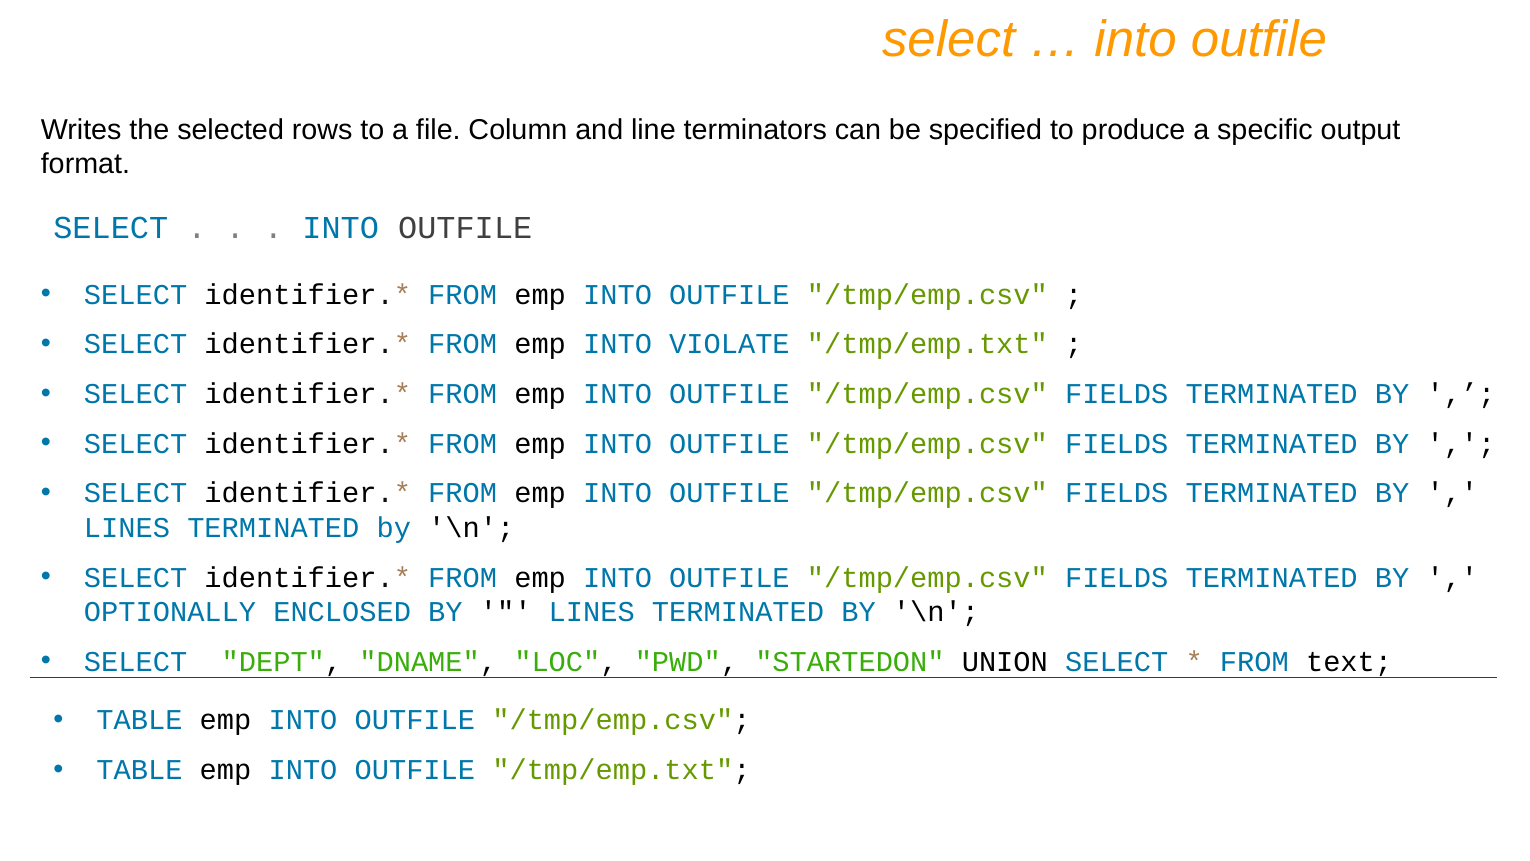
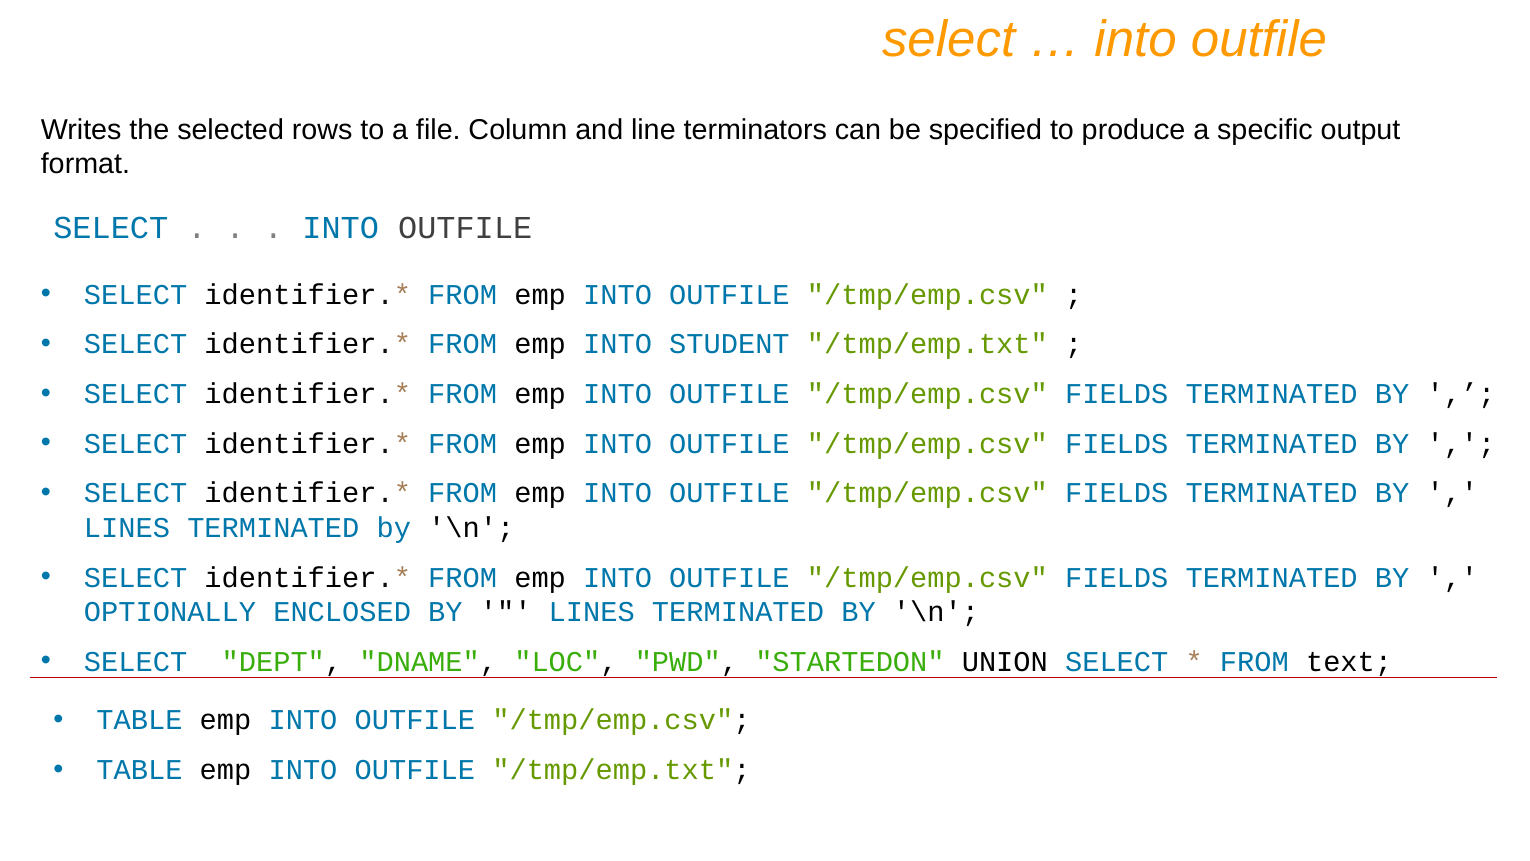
VIOLATE: VIOLATE -> STUDENT
